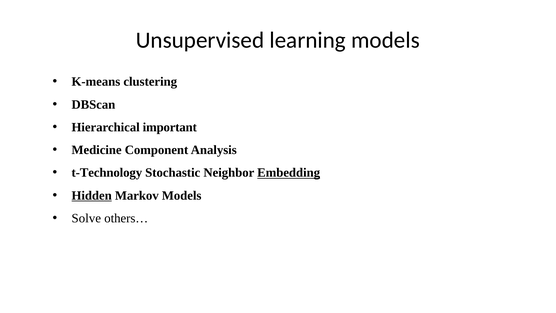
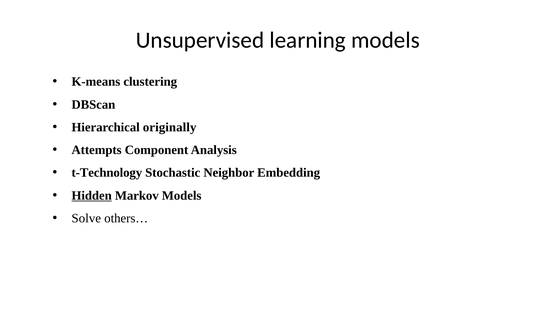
important: important -> originally
Medicine: Medicine -> Attempts
Embedding underline: present -> none
